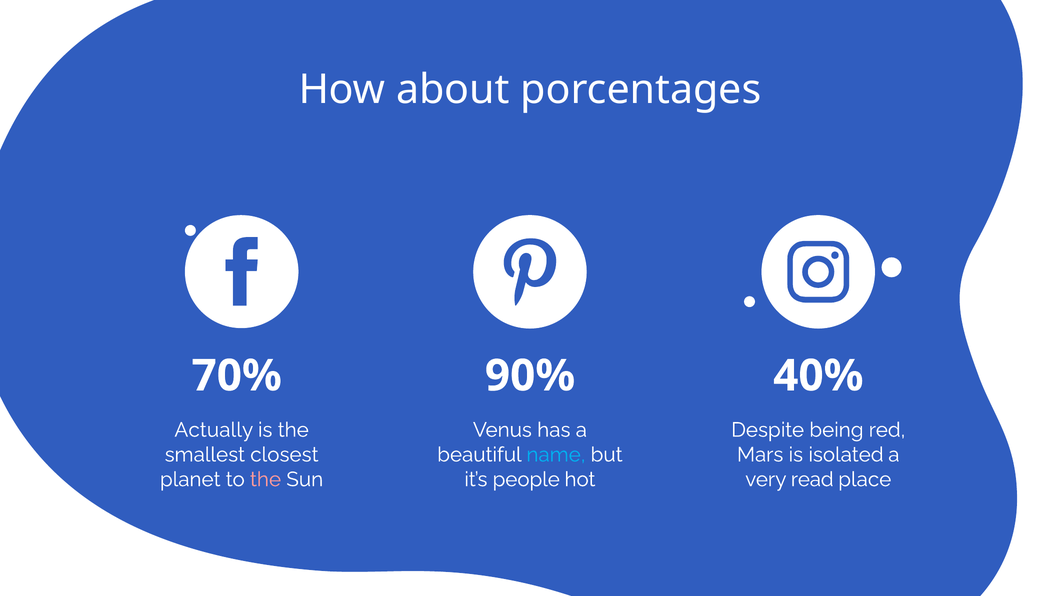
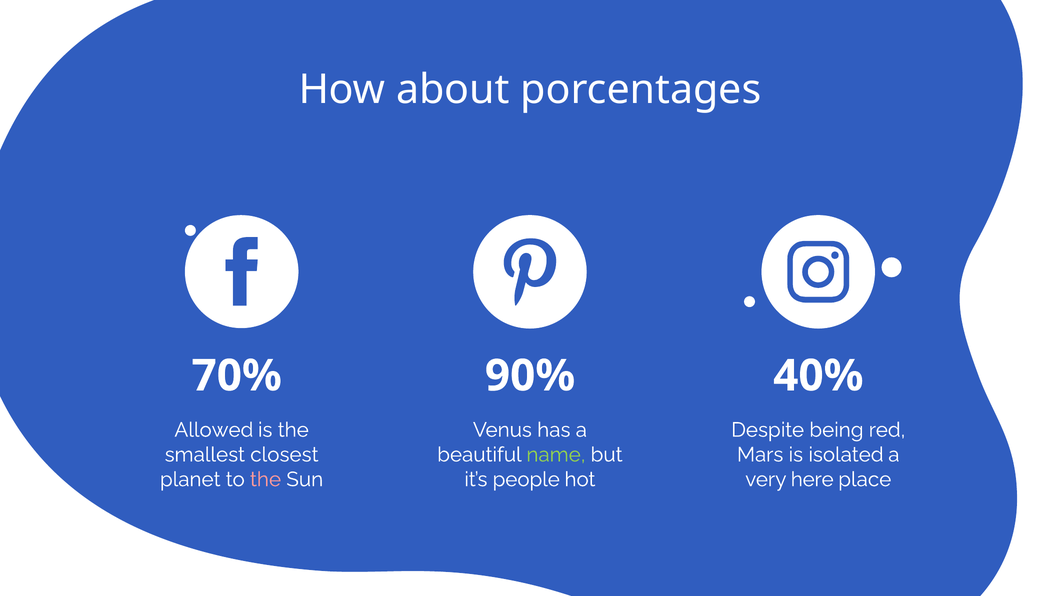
Actually: Actually -> Allowed
name colour: light blue -> light green
read: read -> here
